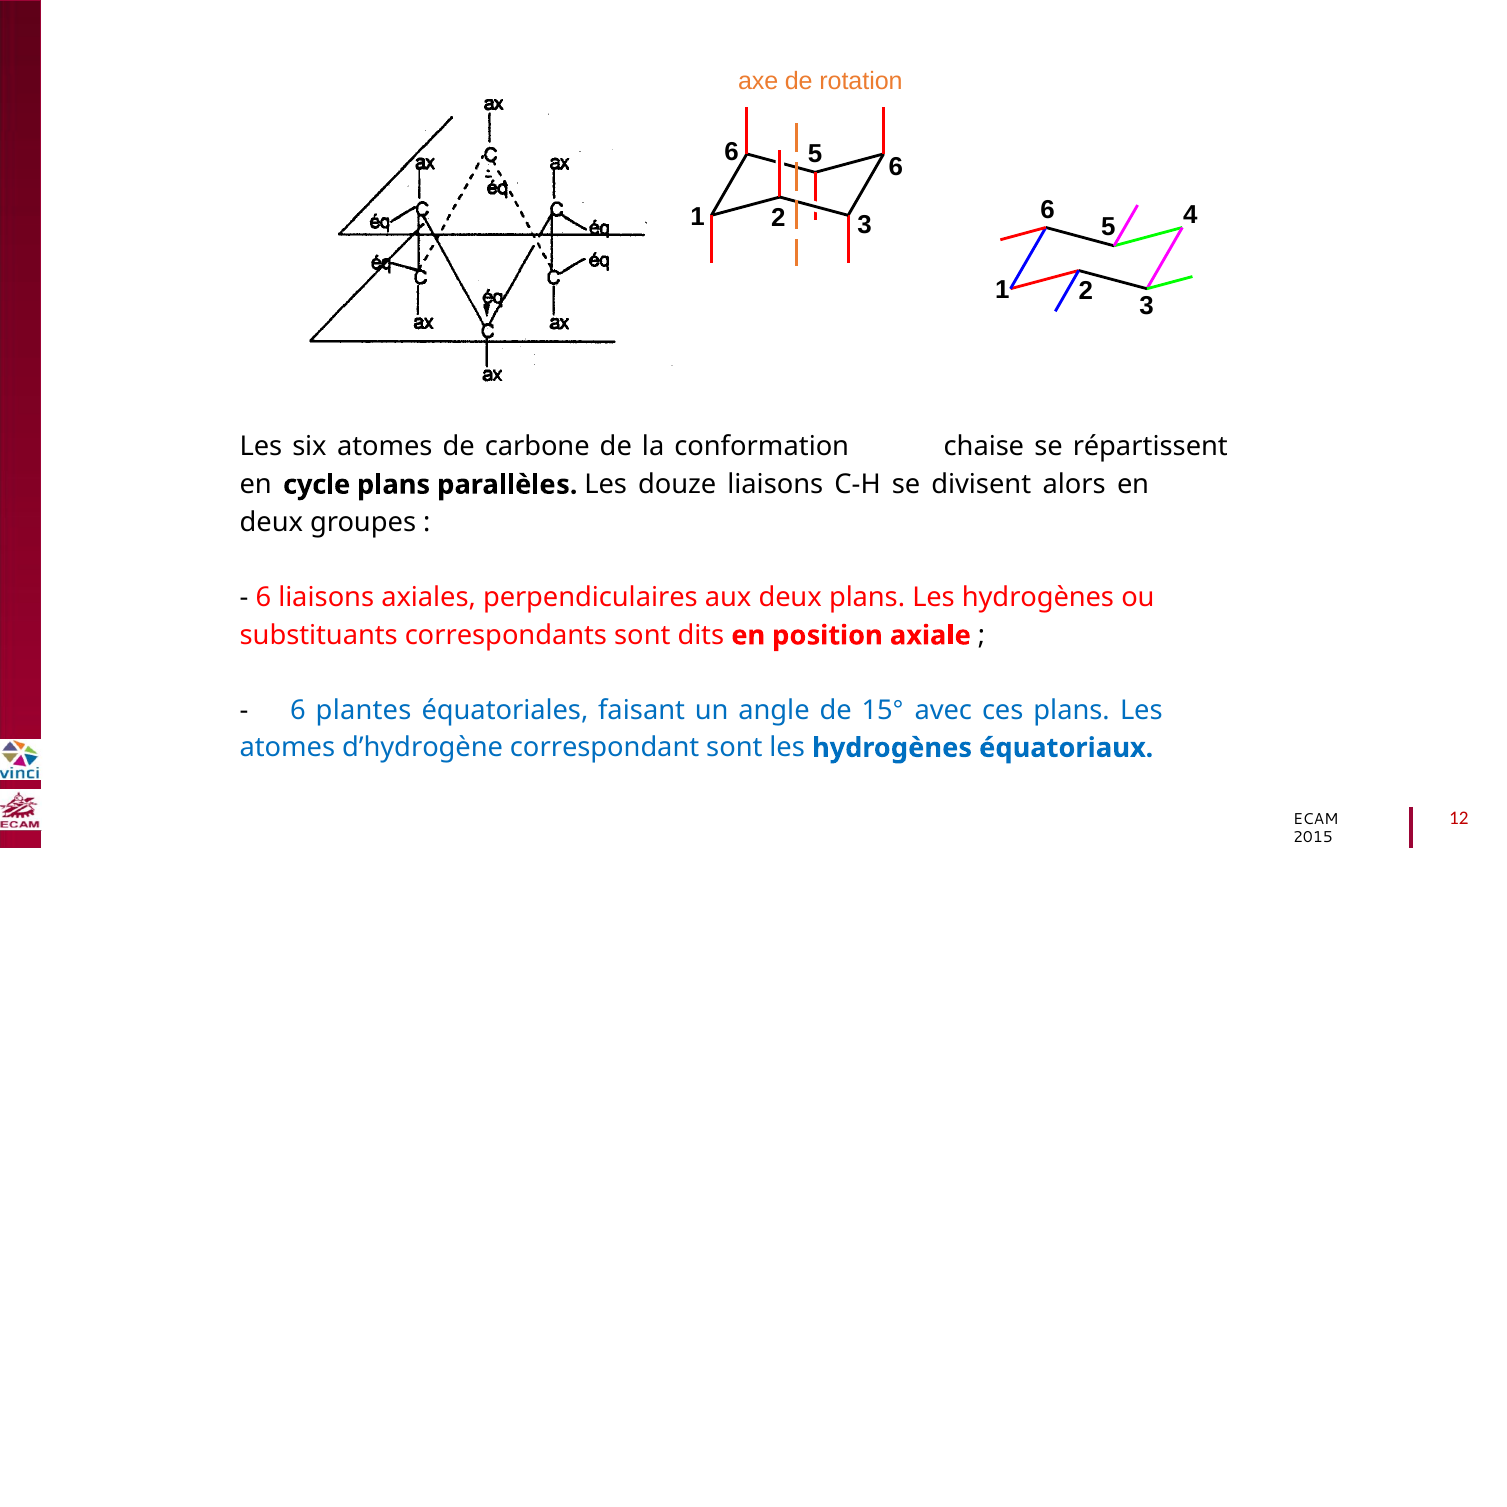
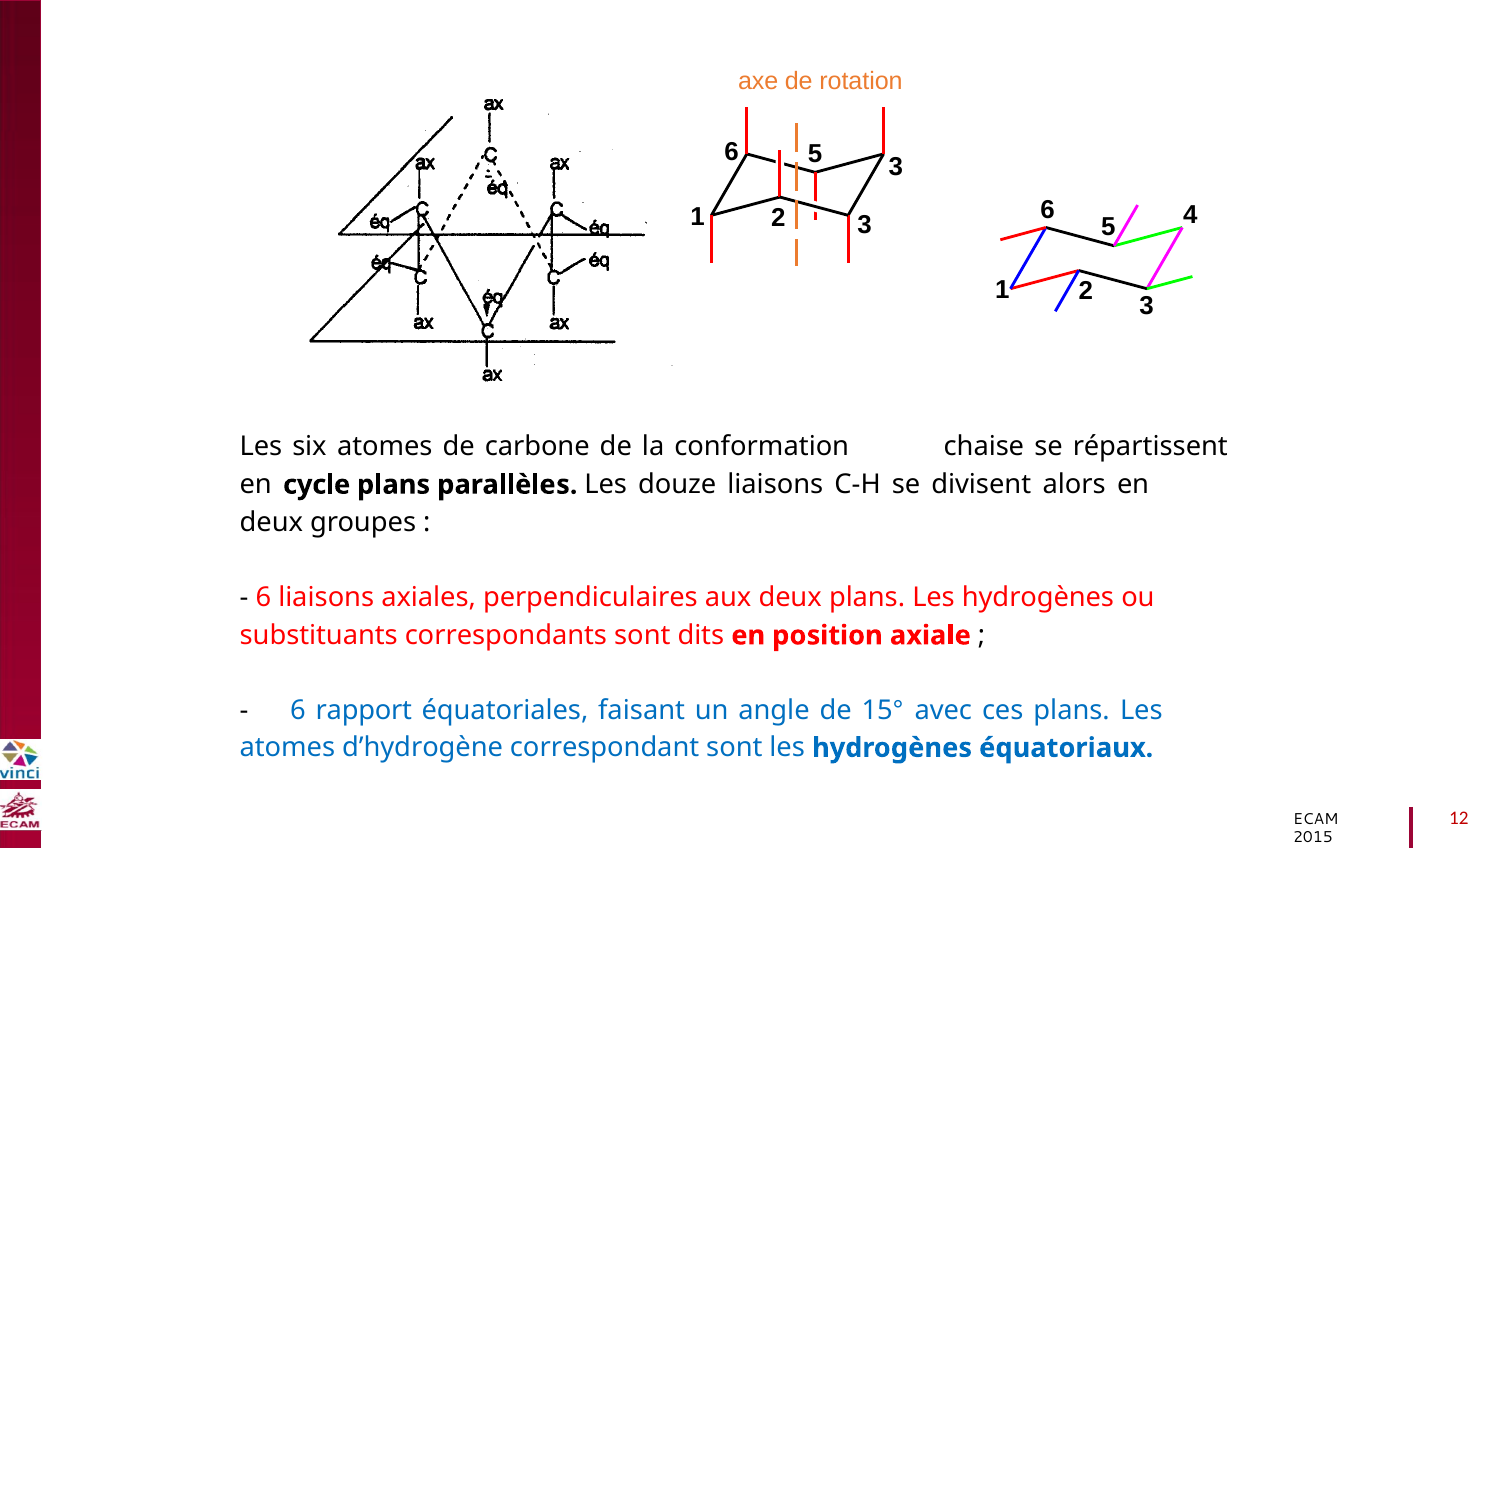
5 6: 6 -> 3
plantes: plantes -> rapport
